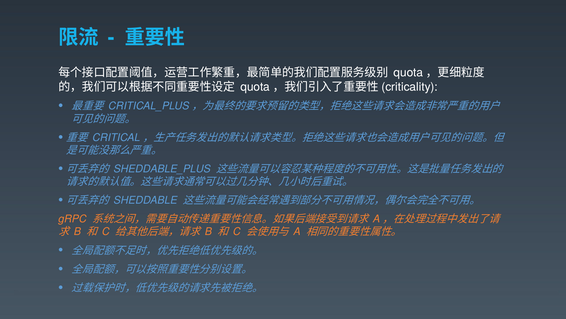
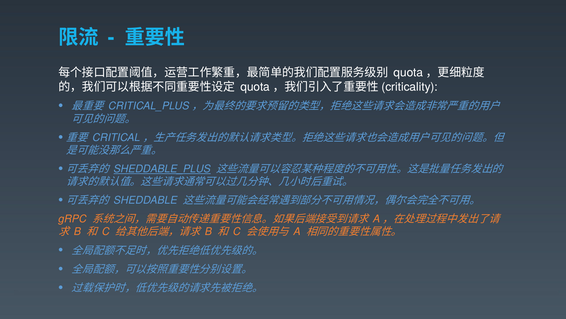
SHEDDABLE_PLUS underline: none -> present
